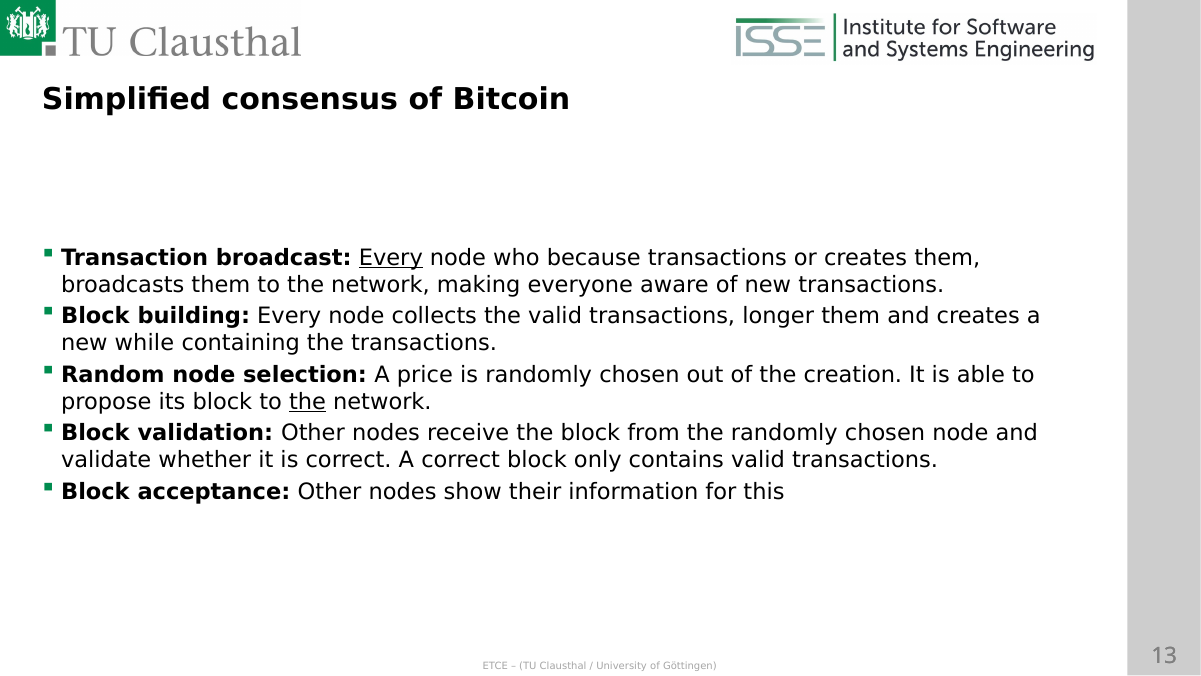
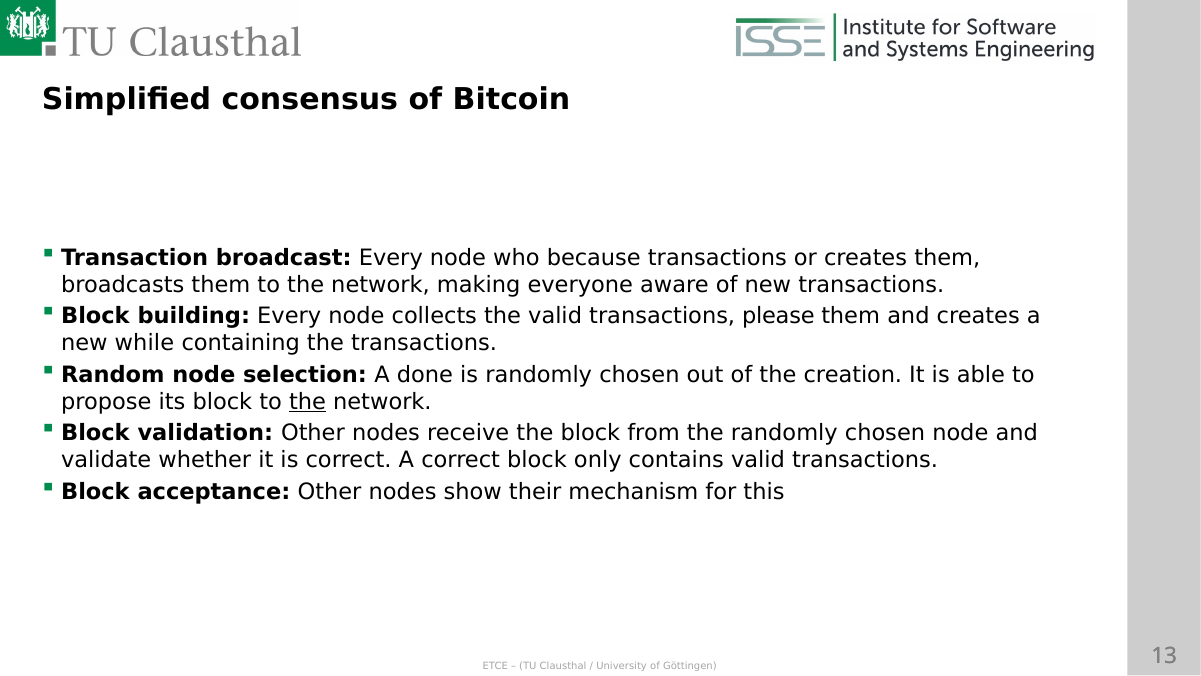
Every at (391, 257) underline: present -> none
longer: longer -> please
price: price -> done
information: information -> mechanism
